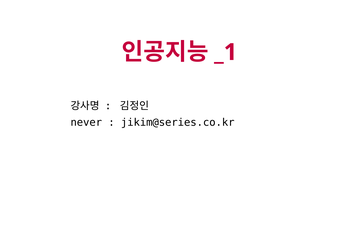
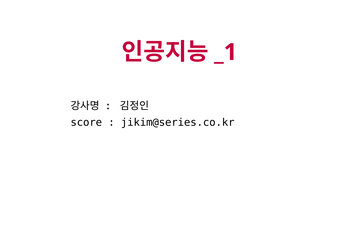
never: never -> score
